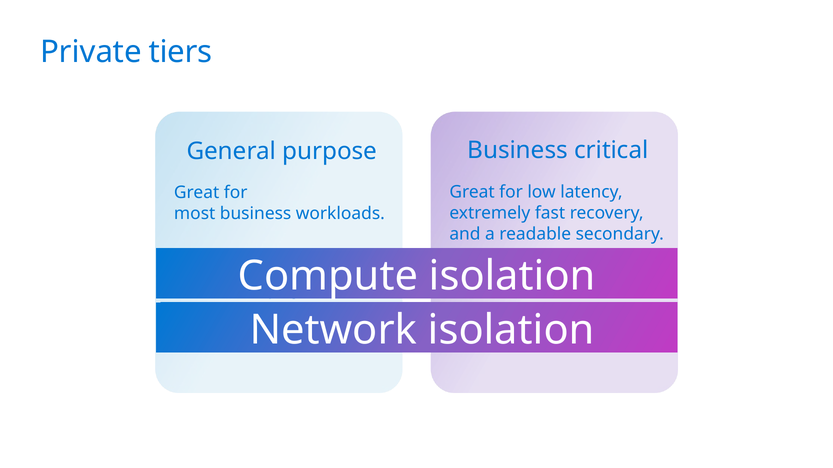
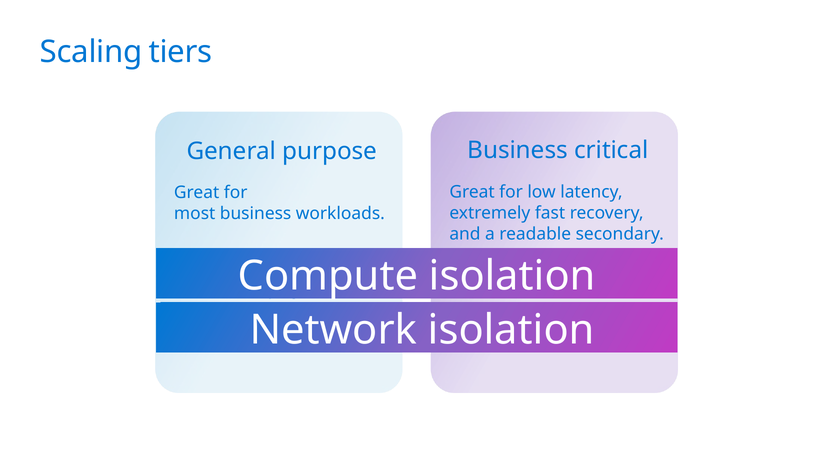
Private: Private -> Scaling
